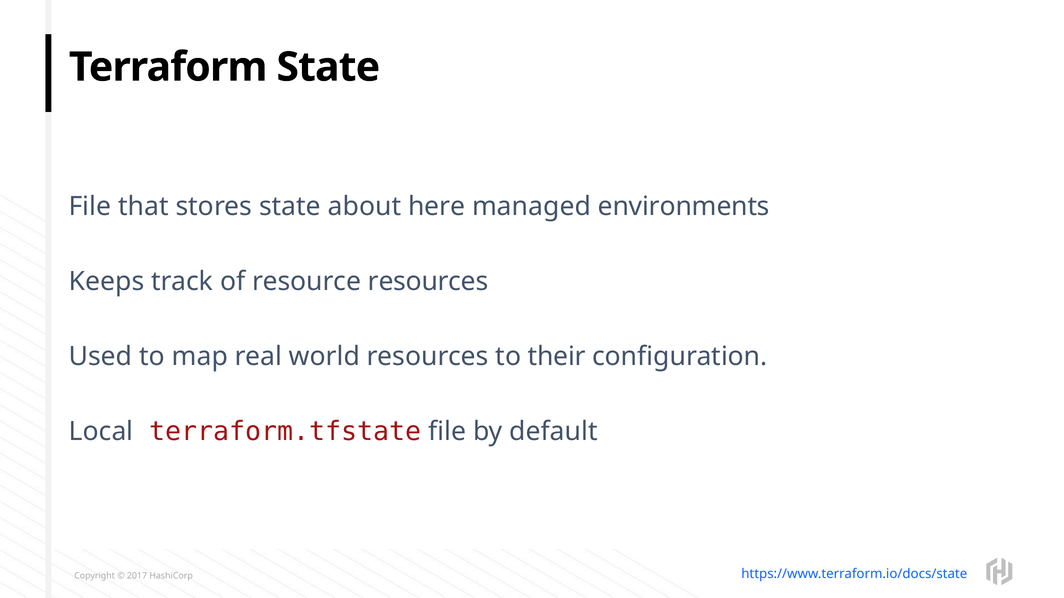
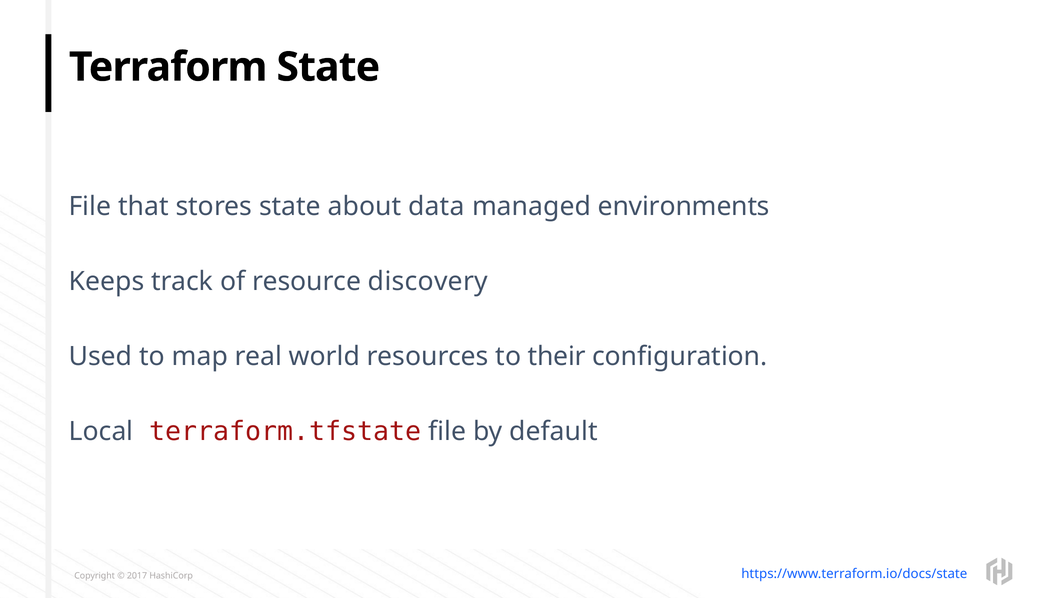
here: here -> data
resource resources: resources -> discovery
